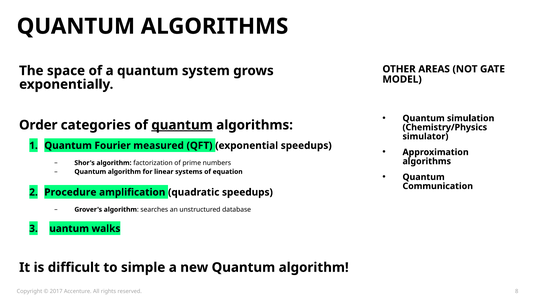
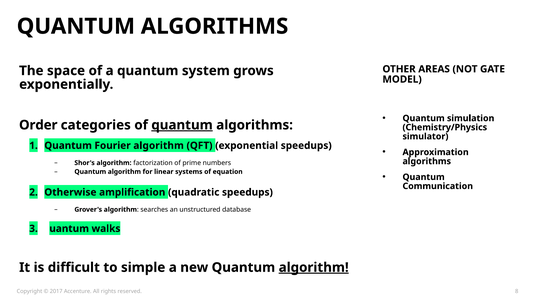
Fourier measured: measured -> algorithm
Procedure: Procedure -> Otherwise
algorithm at (314, 267) underline: none -> present
